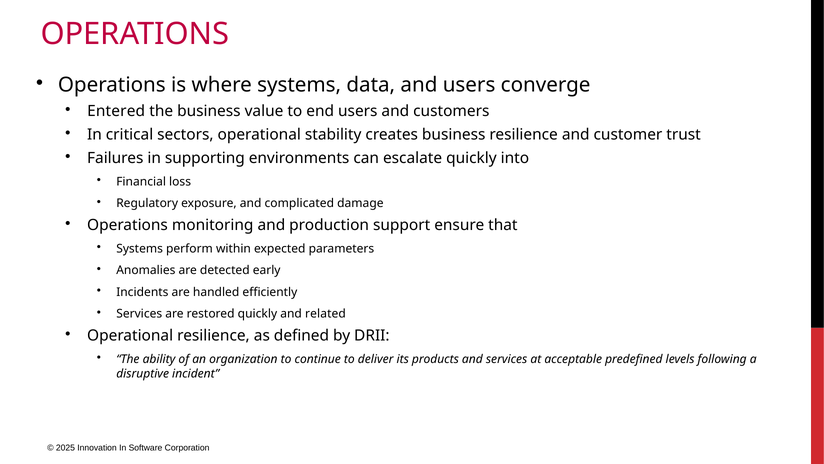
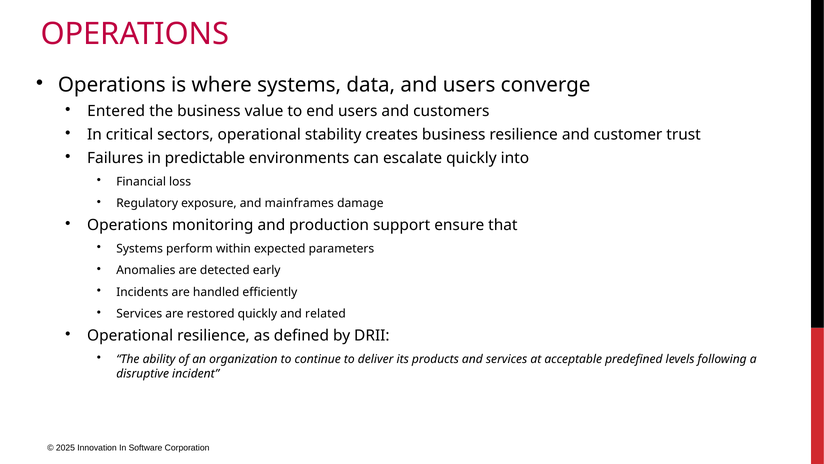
supporting: supporting -> predictable
complicated: complicated -> mainframes
